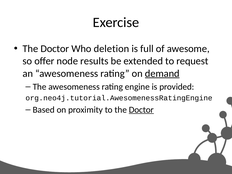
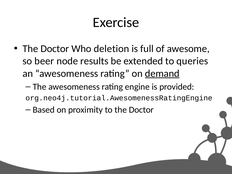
offer: offer -> beer
request: request -> queries
Doctor at (141, 110) underline: present -> none
